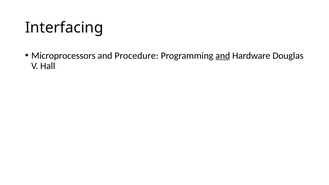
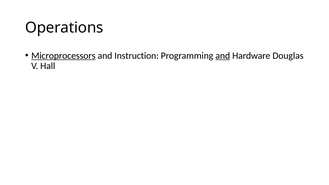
Interfacing: Interfacing -> Operations
Microprocessors underline: none -> present
Procedure: Procedure -> Instruction
